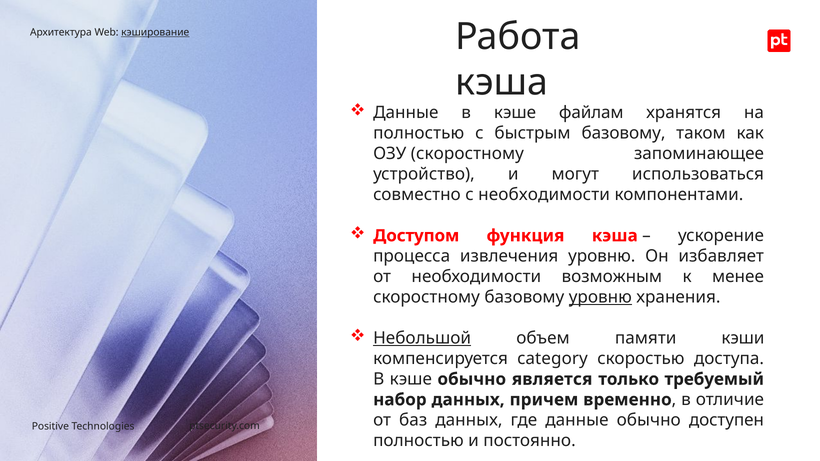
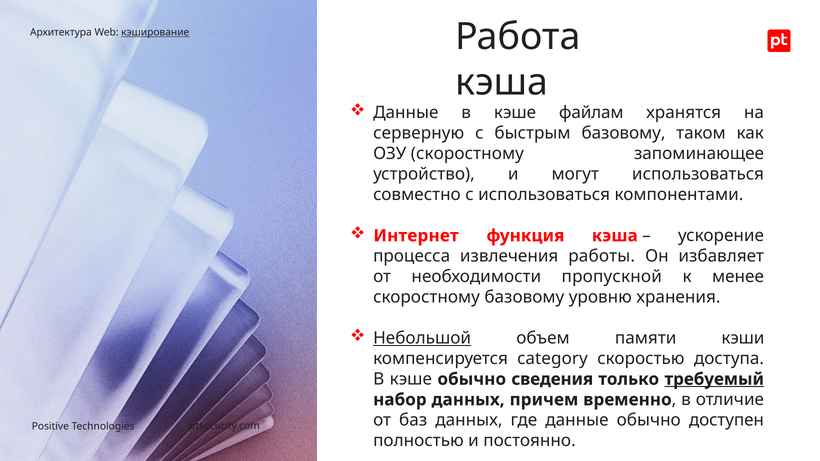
полностью at (419, 133): полностью -> серверную
с необходимости: необходимости -> использоваться
Доступом: Доступом -> Интернет
извлечения уровню: уровню -> работы
возможным: возможным -> пропускной
уровню at (600, 297) underline: present -> none
является: является -> сведения
требуемый underline: none -> present
